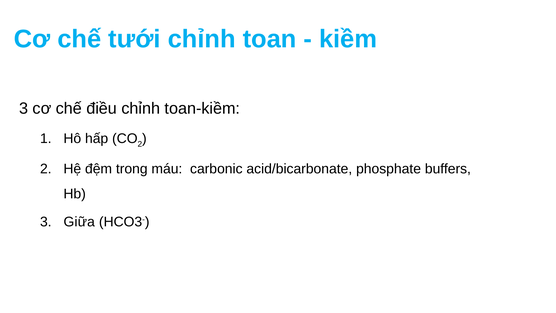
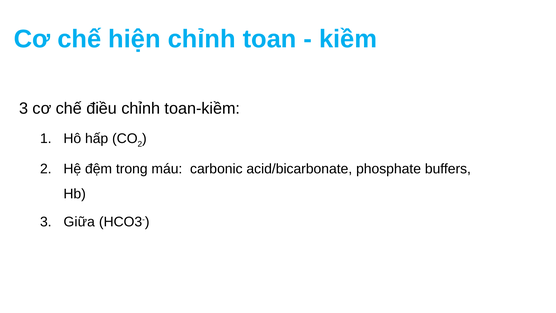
tưới: tưới -> hiện
